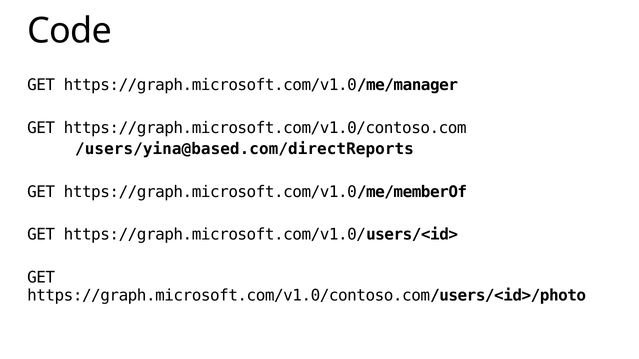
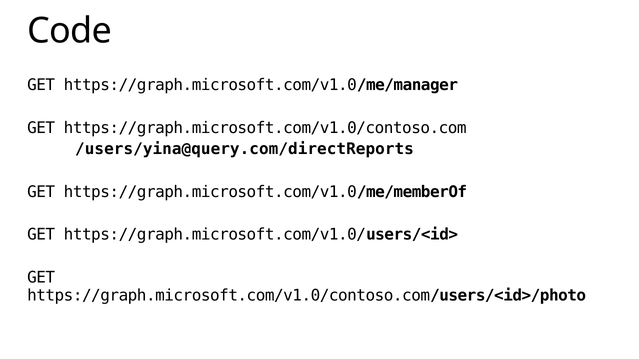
/users/yina@based.com/directReports: /users/yina@based.com/directReports -> /users/yina@query.com/directReports
